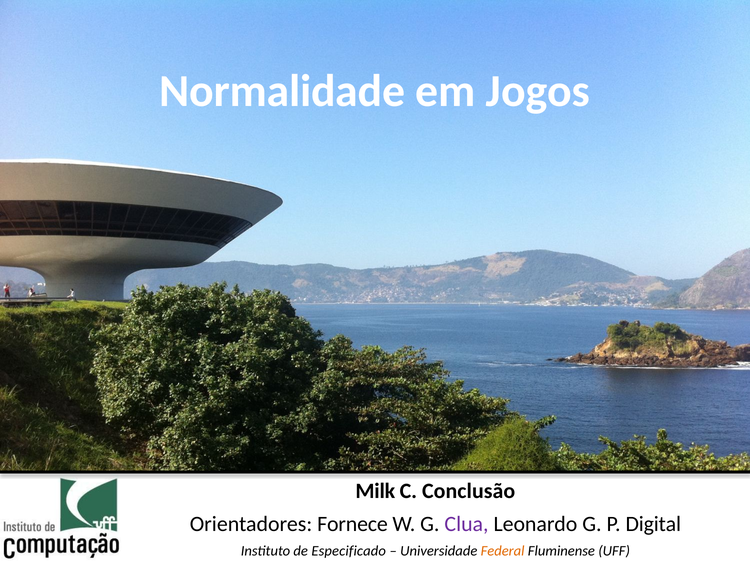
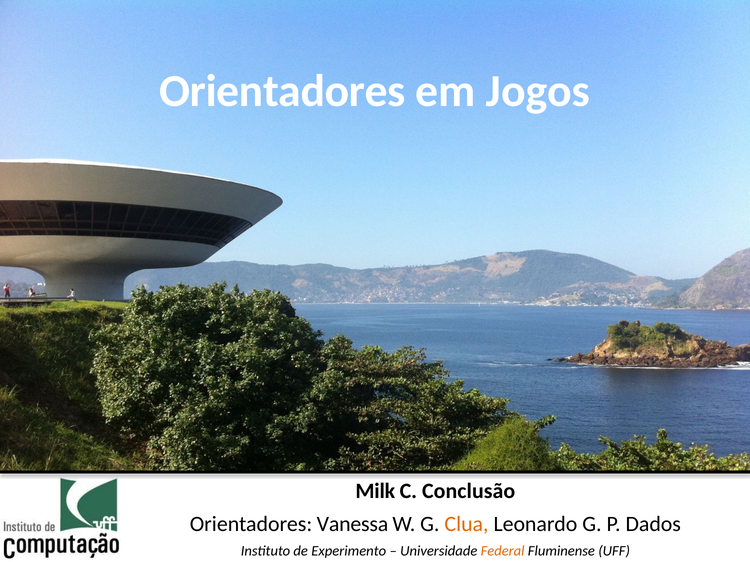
Normalidade at (282, 91): Normalidade -> Orientadores
Fornece: Fornece -> Vanessa
Clua colour: purple -> orange
Digital: Digital -> Dados
Especificado: Especificado -> Experimento
